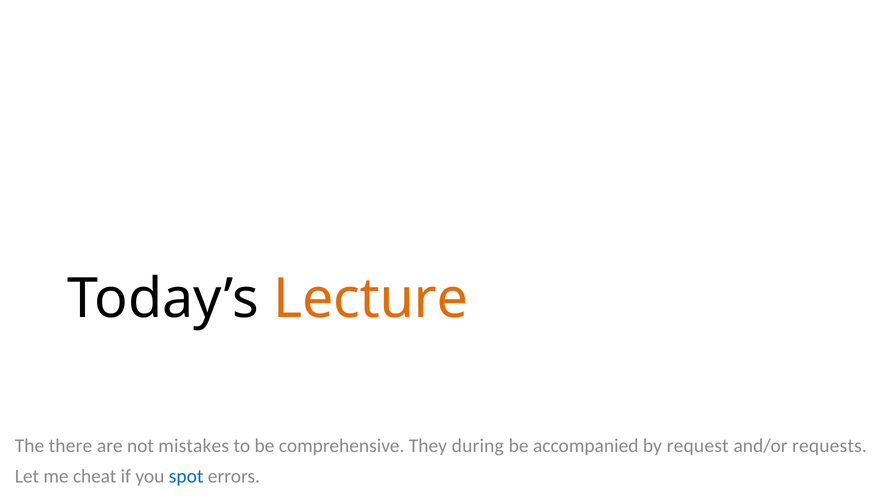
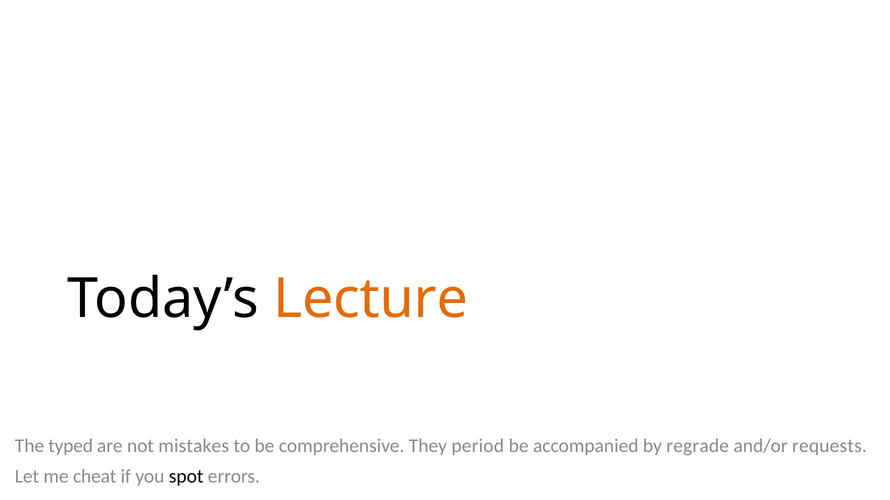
there: there -> typed
during: during -> period
request: request -> regrade
spot colour: blue -> black
